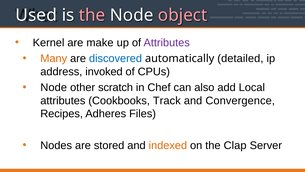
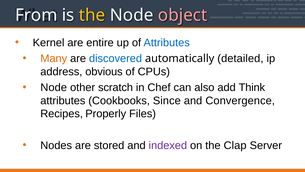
Used: Used -> From
the at (92, 15) colour: pink -> yellow
make: make -> entire
Attributes at (167, 43) colour: purple -> blue
invoked: invoked -> obvious
Local: Local -> Think
Track: Track -> Since
Adheres: Adheres -> Properly
indexed colour: orange -> purple
